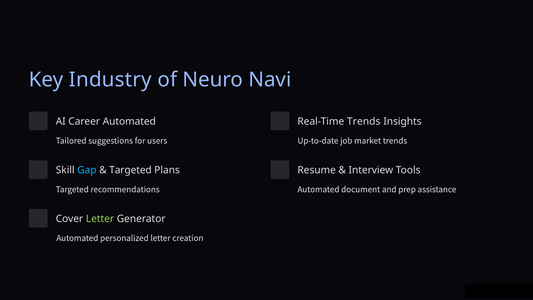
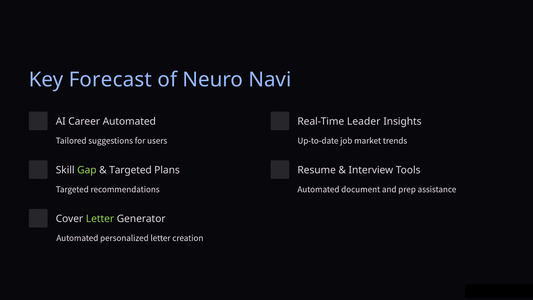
Industry: Industry -> Forecast
Real-Time Trends: Trends -> Leader
Gap colour: light blue -> light green
